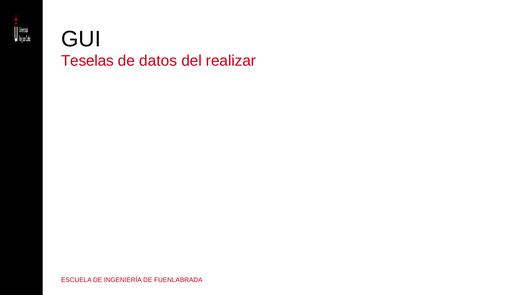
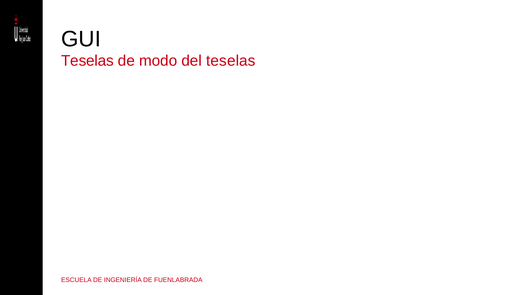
datos: datos -> modo
del realizar: realizar -> teselas
